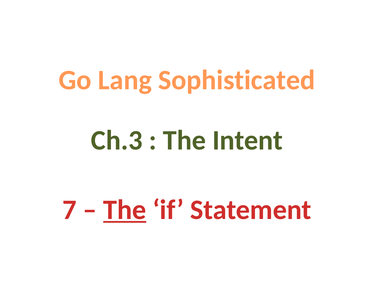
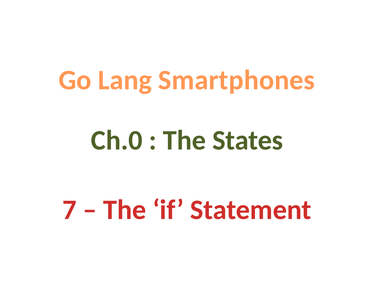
Sophisticated: Sophisticated -> Smartphones
Ch.3: Ch.3 -> Ch.0
Intent: Intent -> States
The at (125, 209) underline: present -> none
